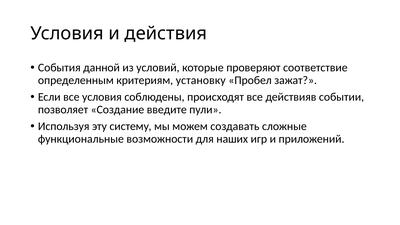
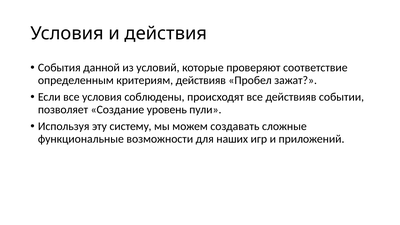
критериям установку: установку -> действияв
введите: введите -> уровень
